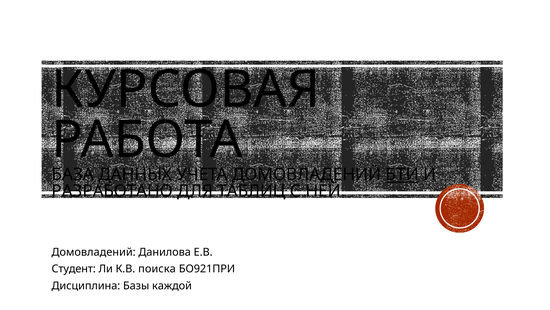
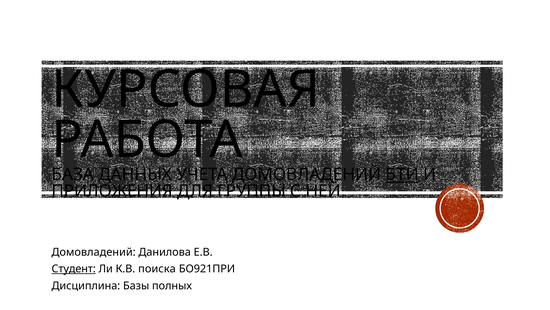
РАЗРАБОТАНО: РАЗРАБОТАНО -> ПРИЛОЖЕНИЯ
ТАБЛИЦ: ТАБЛИЦ -> ГРУППЫ
Студент underline: none -> present
каждой: каждой -> полных
